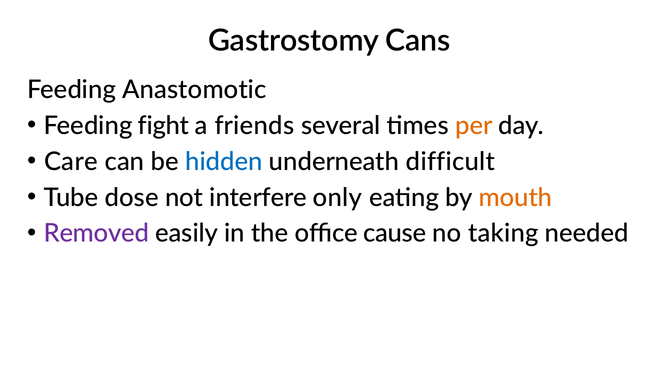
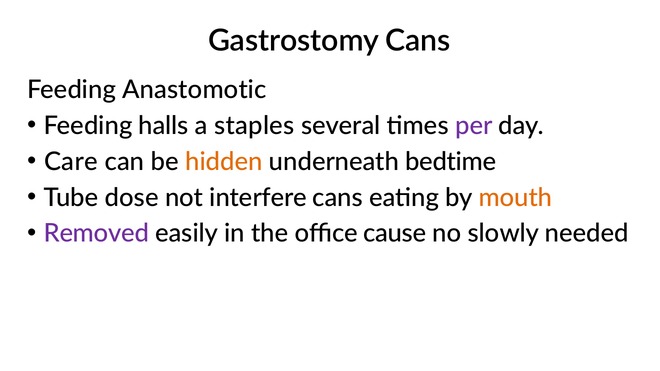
fight: fight -> halls
friends: friends -> staples
per colour: orange -> purple
hidden colour: blue -> orange
difficult: difficult -> bedtime
interfere only: only -> cans
taking: taking -> slowly
